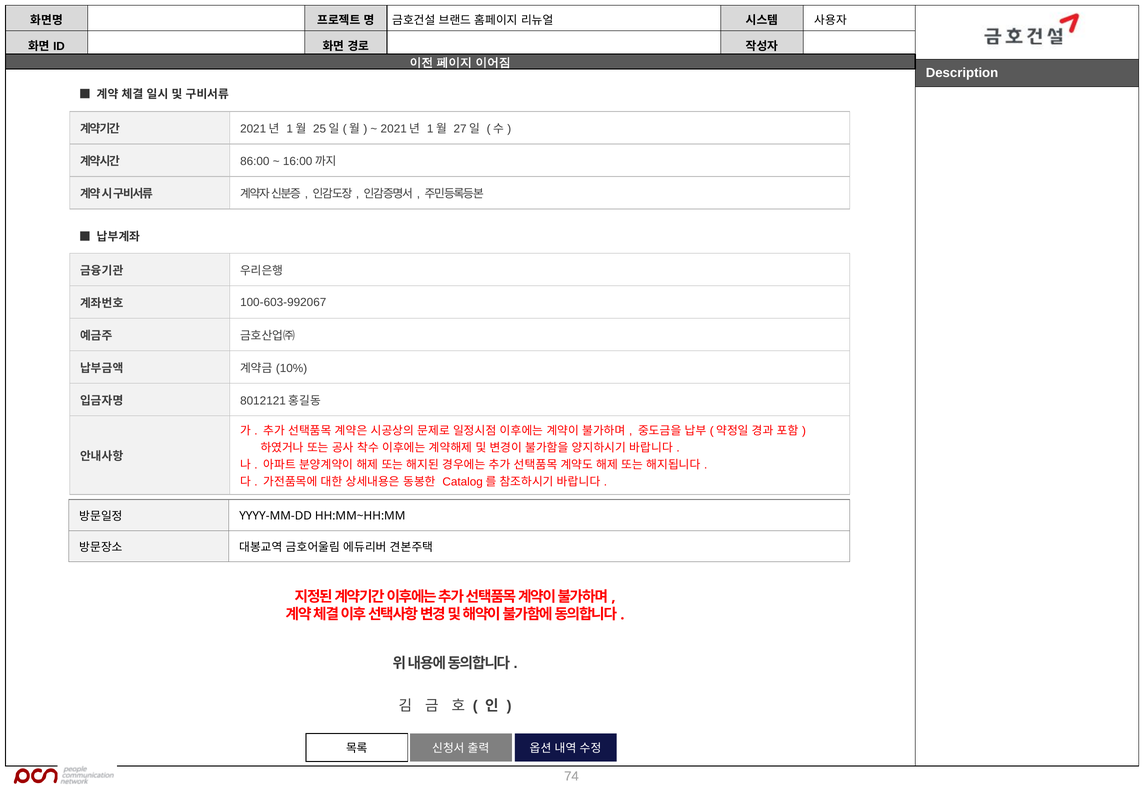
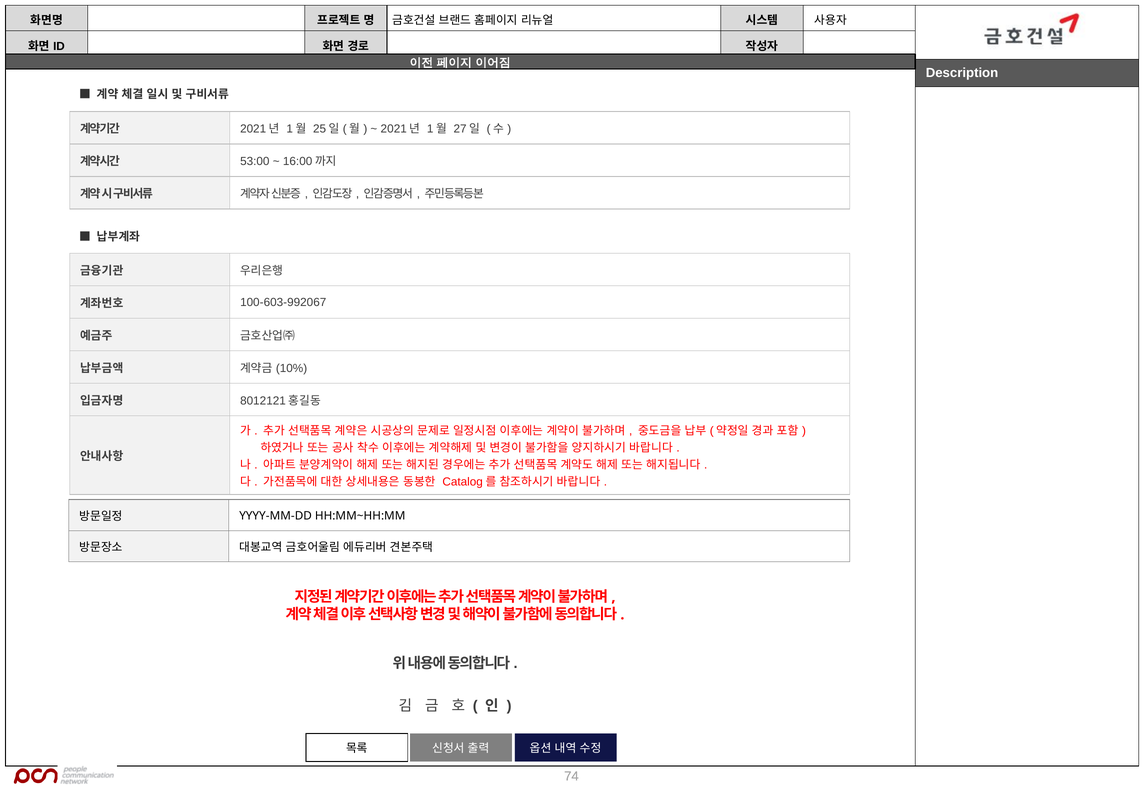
86:00: 86:00 -> 53:00
